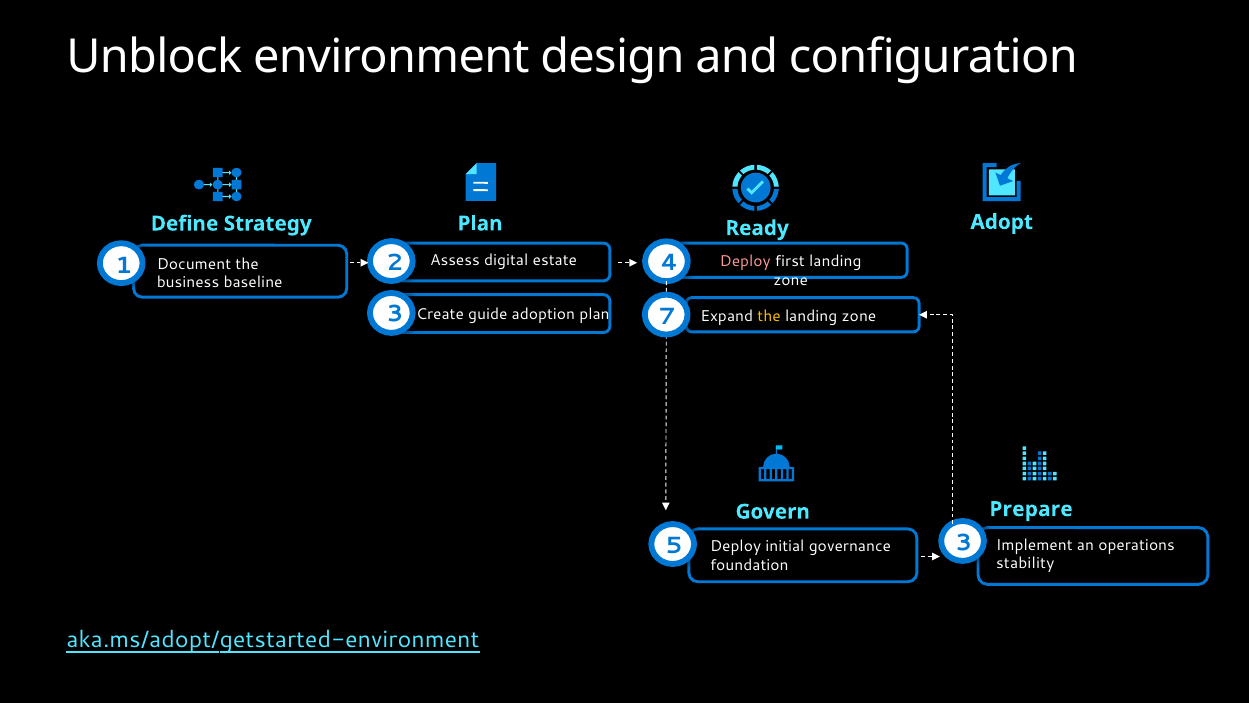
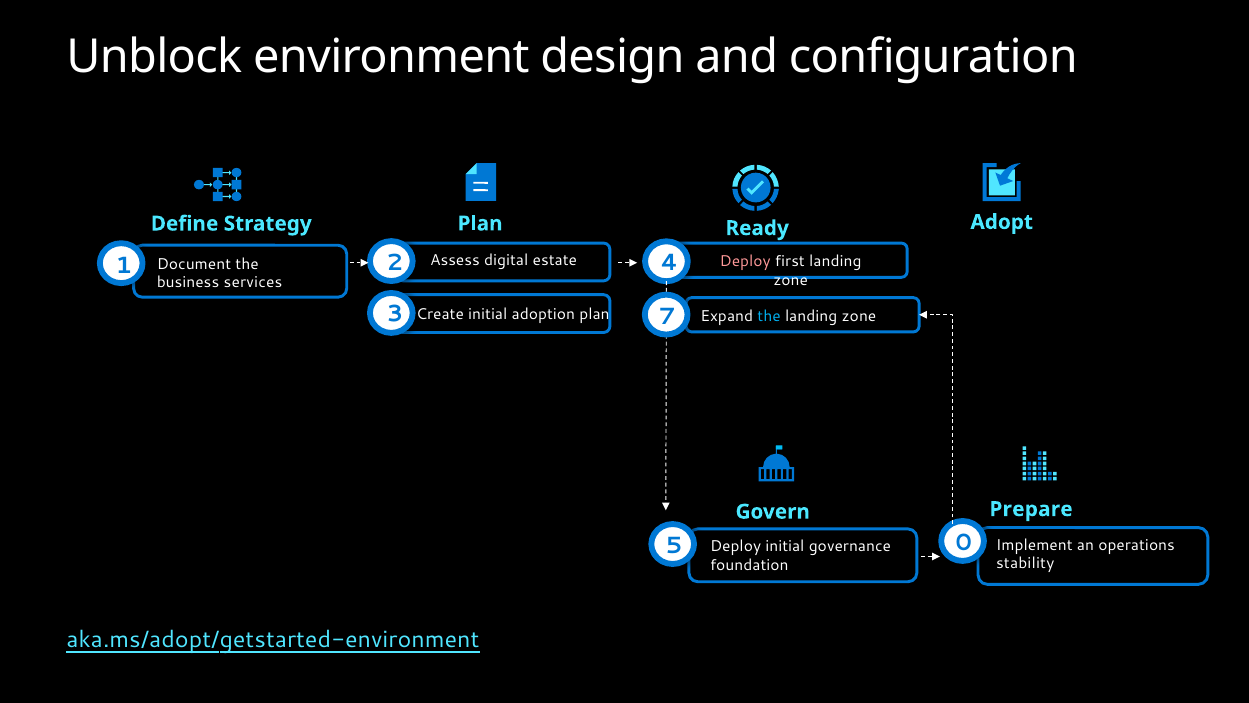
baseline: baseline -> services
Create guide: guide -> initial
the at (769, 316) colour: yellow -> light blue
5 3: 3 -> 0
